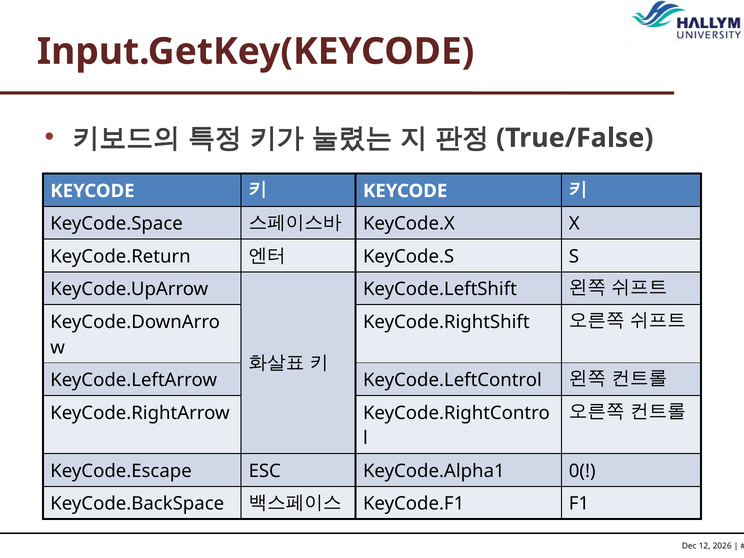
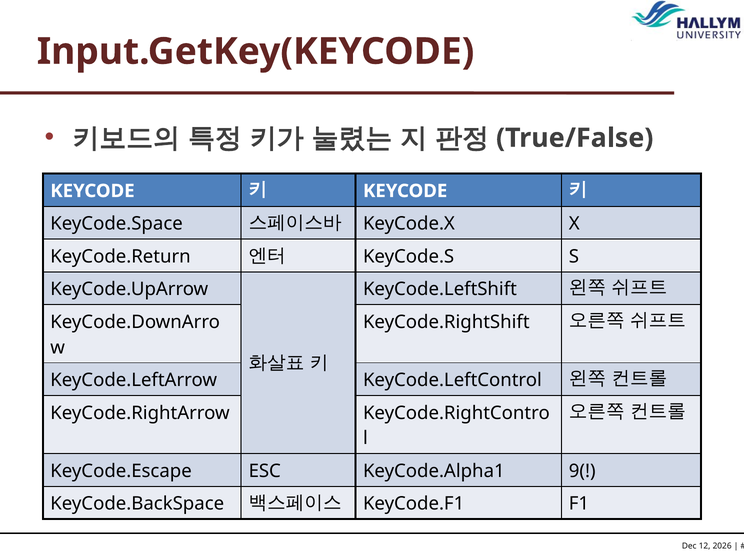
0(: 0( -> 9(
